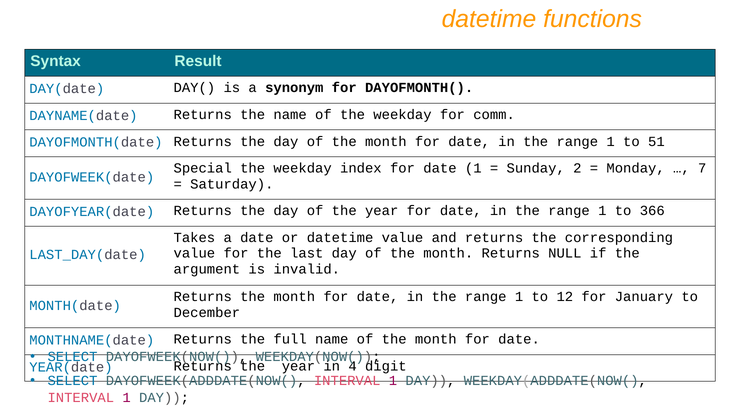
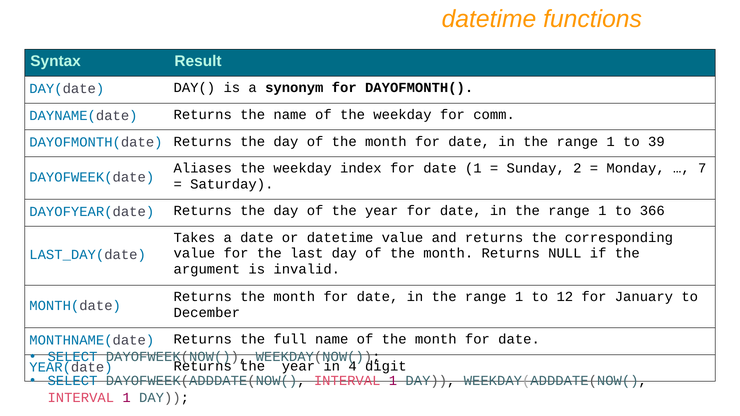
51: 51 -> 39
Special: Special -> Aliases
